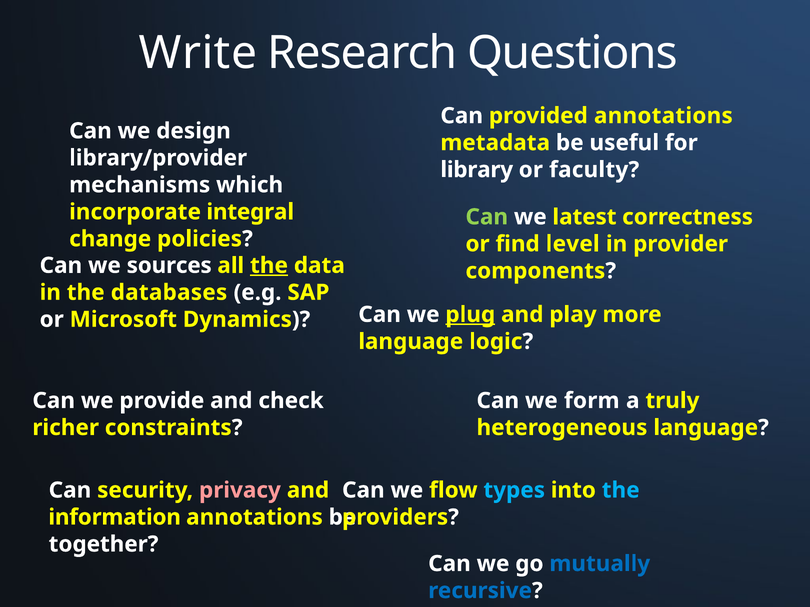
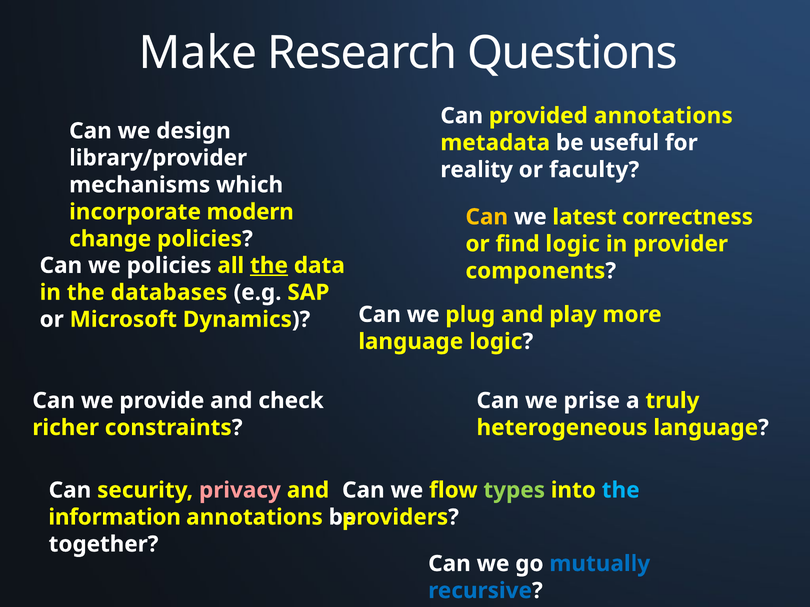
Write: Write -> Make
library: library -> reality
integral: integral -> modern
Can at (487, 217) colour: light green -> yellow
find level: level -> logic
we sources: sources -> policies
plug underline: present -> none
form: form -> prise
types colour: light blue -> light green
